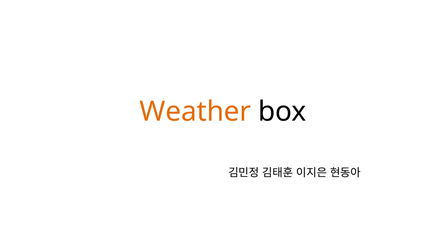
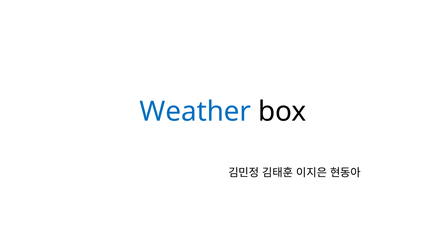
Weather colour: orange -> blue
